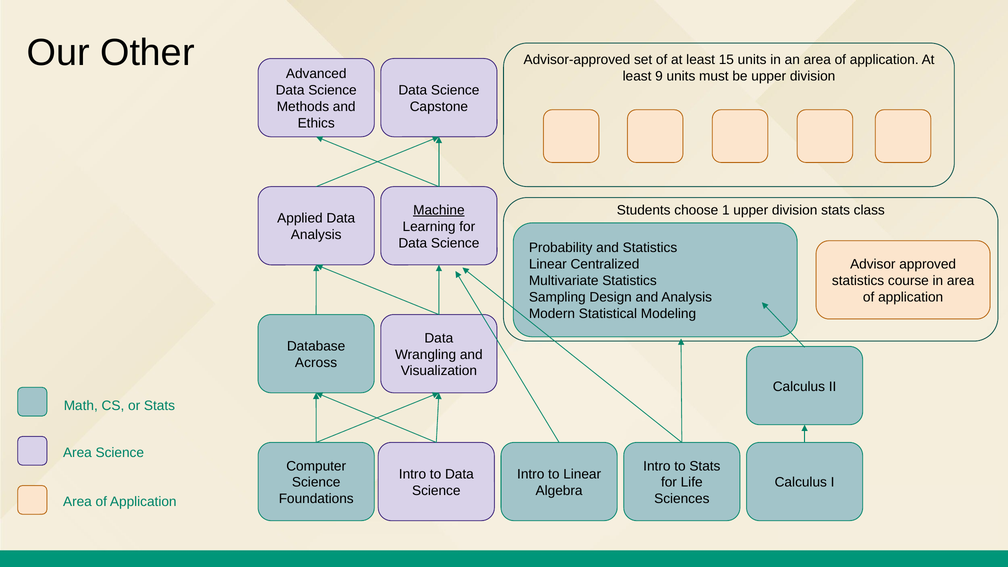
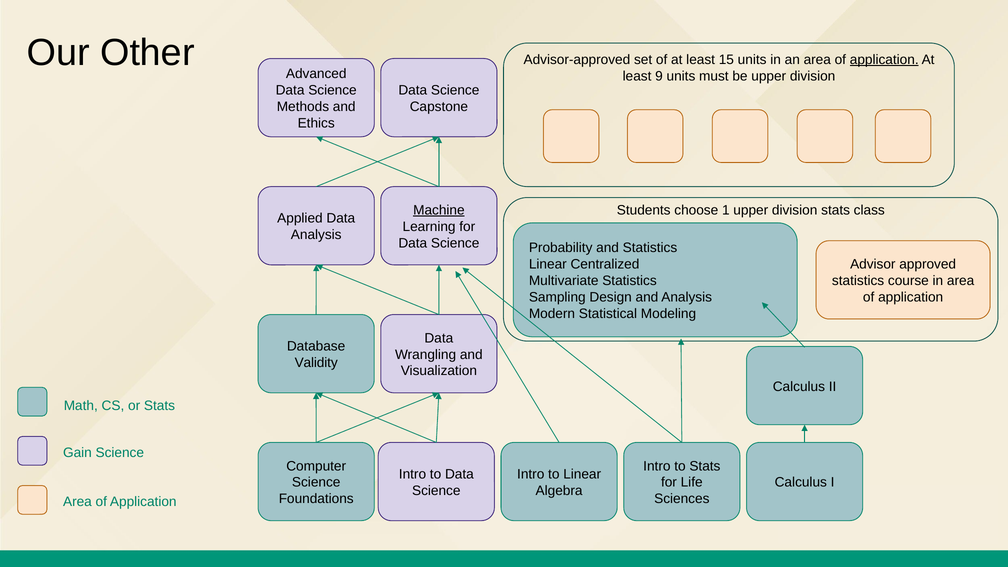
application at (884, 60) underline: none -> present
Across: Across -> Validity
Area at (77, 453): Area -> Gain
